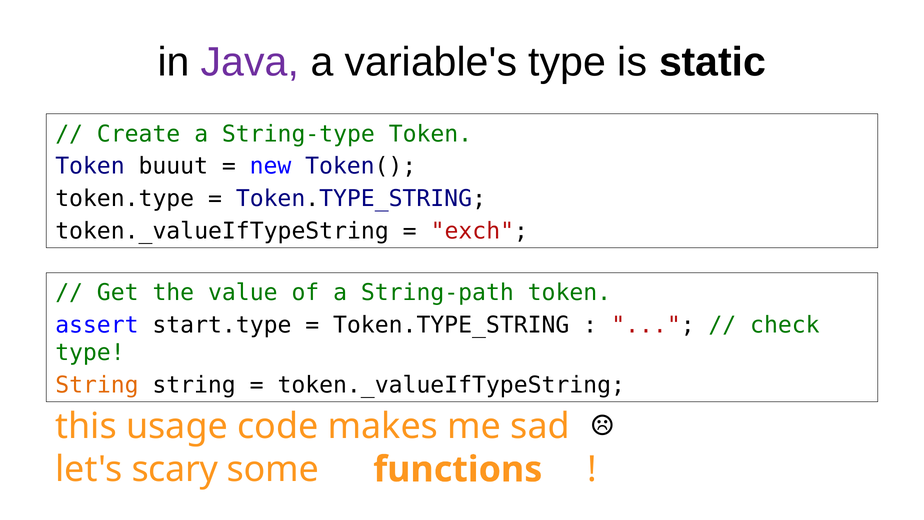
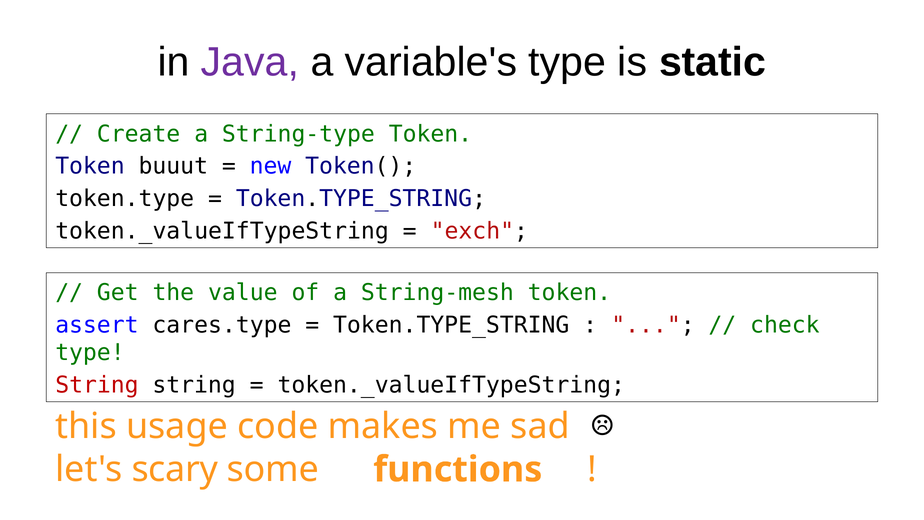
String-path: String-path -> String-mesh
start.type: start.type -> cares.type
String at (97, 385) colour: orange -> red
